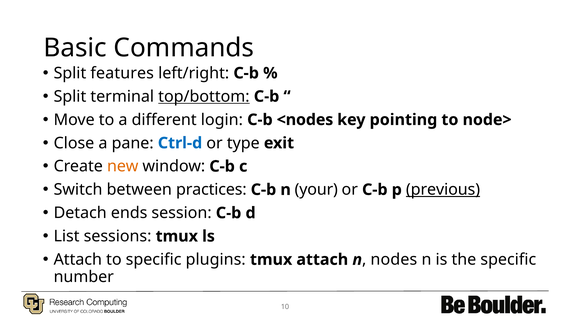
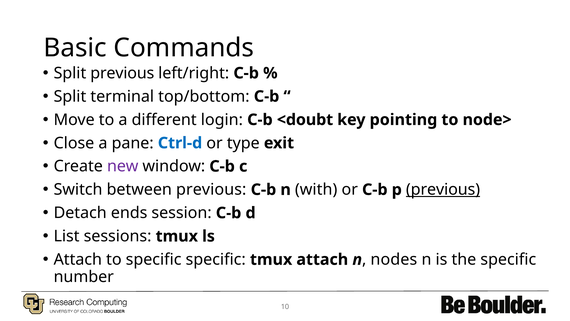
Split features: features -> previous
top/bottom underline: present -> none
<nodes: <nodes -> <doubt
new colour: orange -> purple
between practices: practices -> previous
your: your -> with
specific plugins: plugins -> specific
